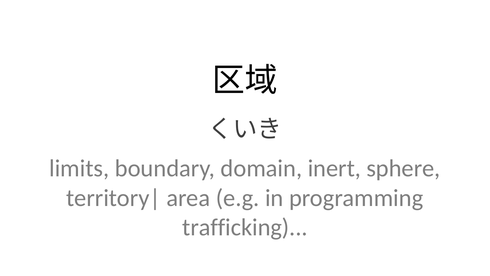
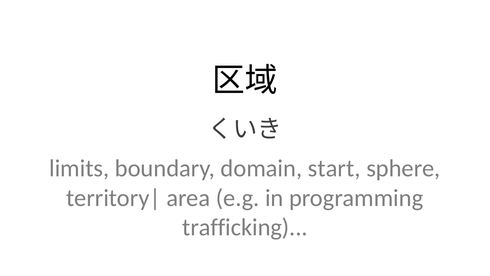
inert: inert -> start
